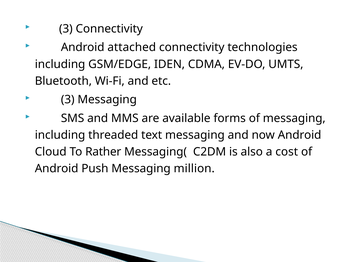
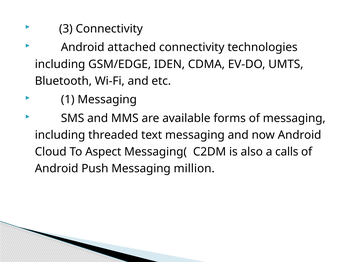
3 at (68, 100): 3 -> 1
Rather: Rather -> Aspect
cost: cost -> calls
